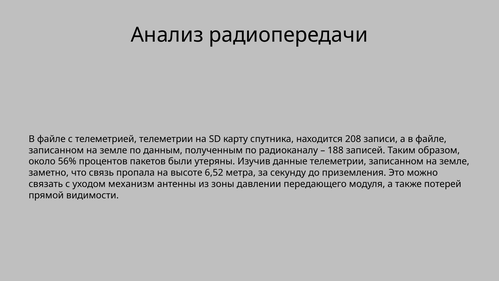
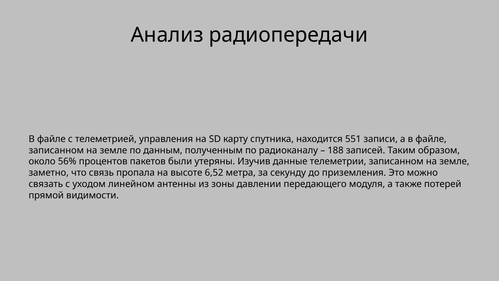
телеметрией телеметрии: телеметрии -> управления
208: 208 -> 551
механизм: механизм -> линейном
